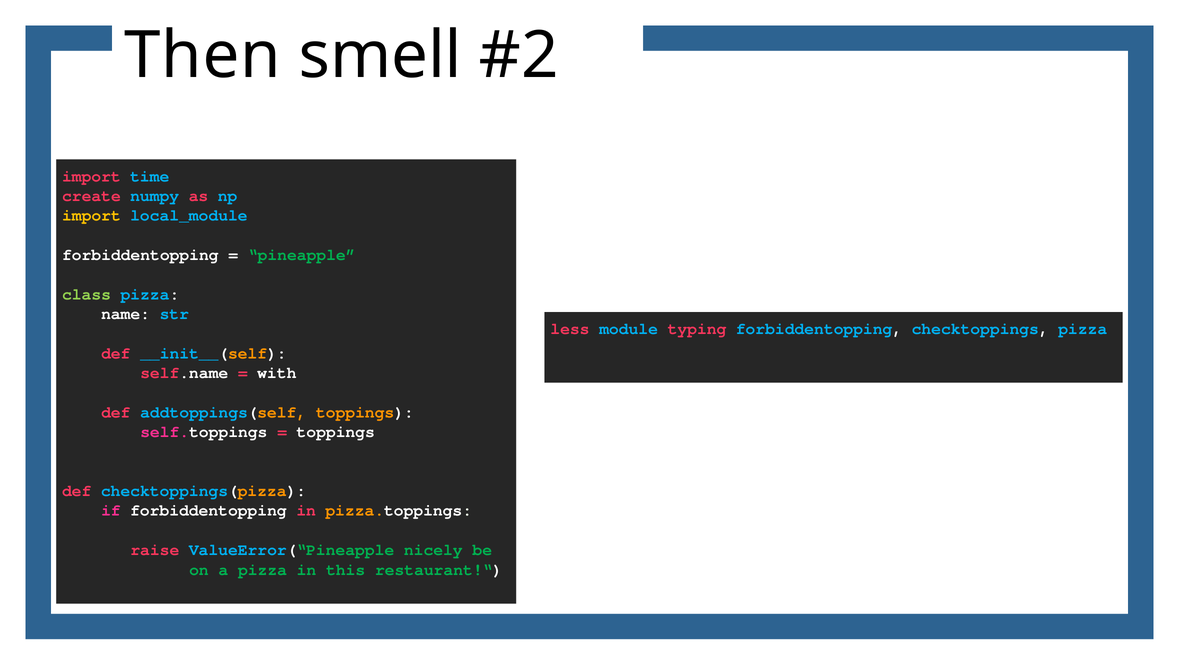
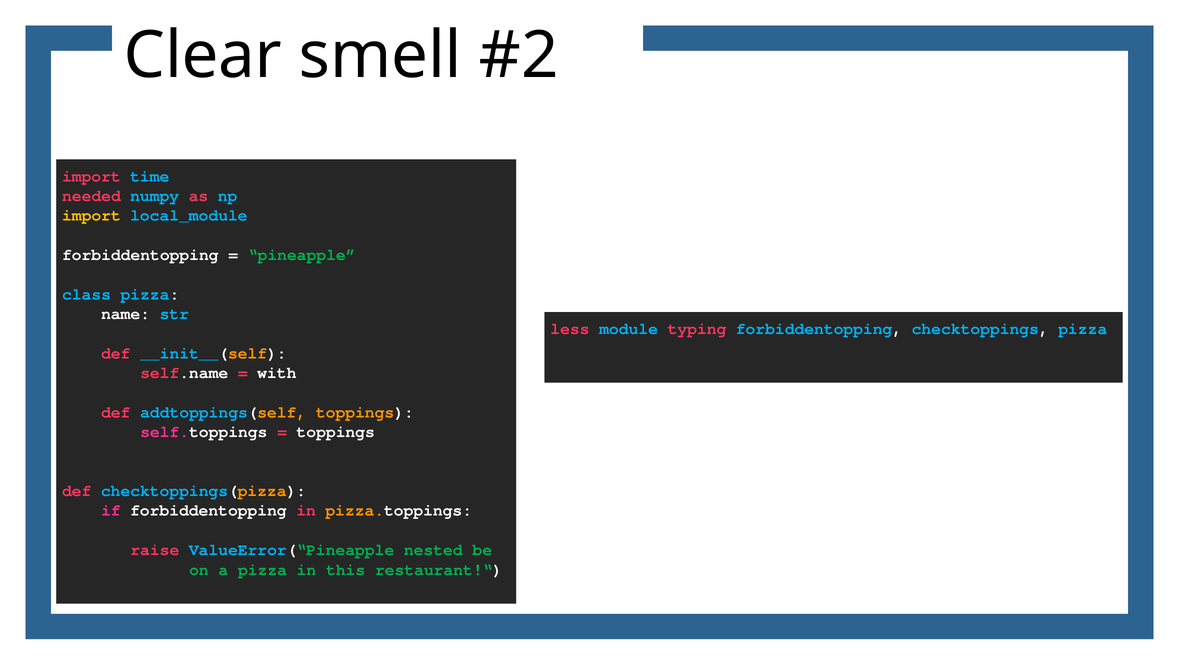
Then: Then -> Clear
create: create -> needed
class colour: light green -> light blue
nicely: nicely -> nested
